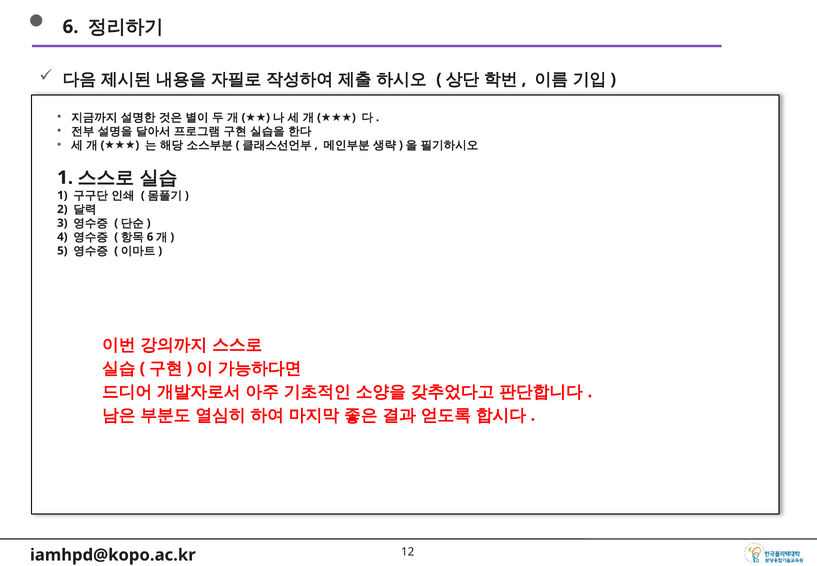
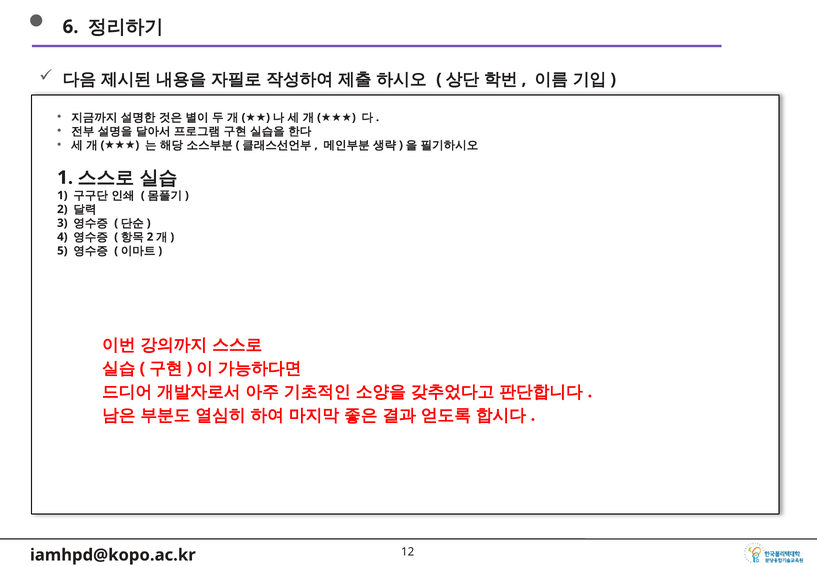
6 at (150, 237): 6 -> 2
